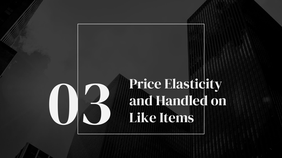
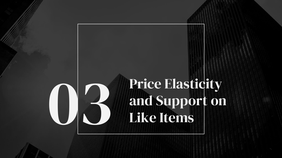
Handled: Handled -> Support
